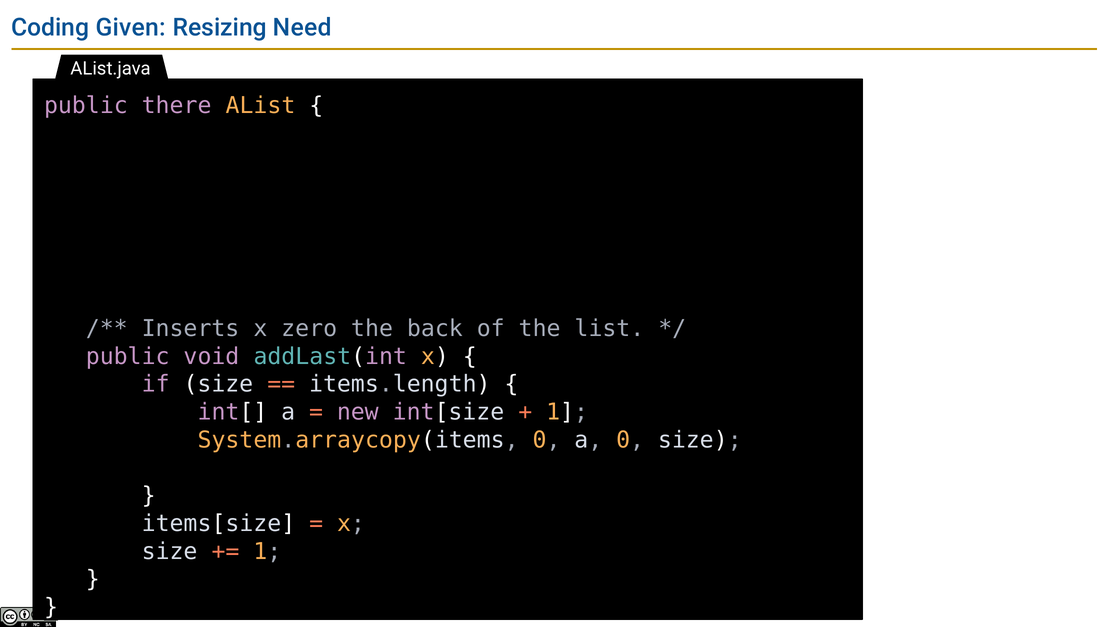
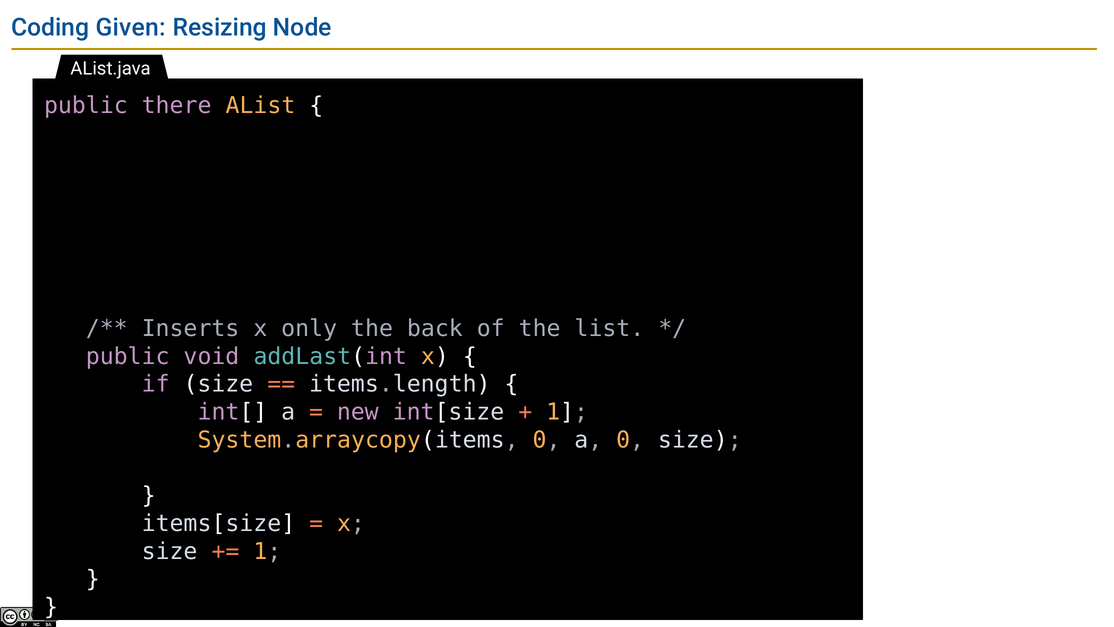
Need: Need -> Node
zero: zero -> only
